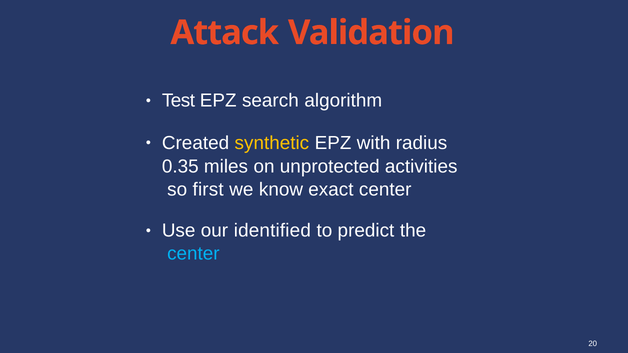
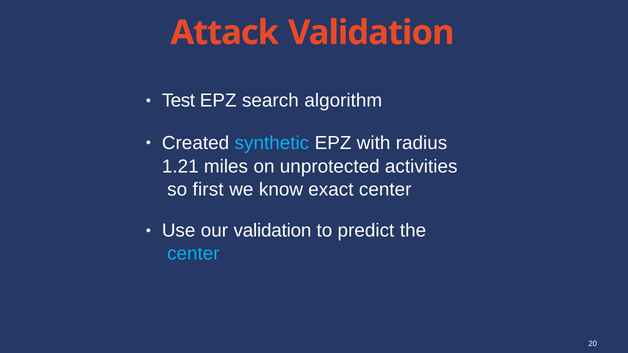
synthetic colour: yellow -> light blue
0.35: 0.35 -> 1.21
our identified: identified -> validation
